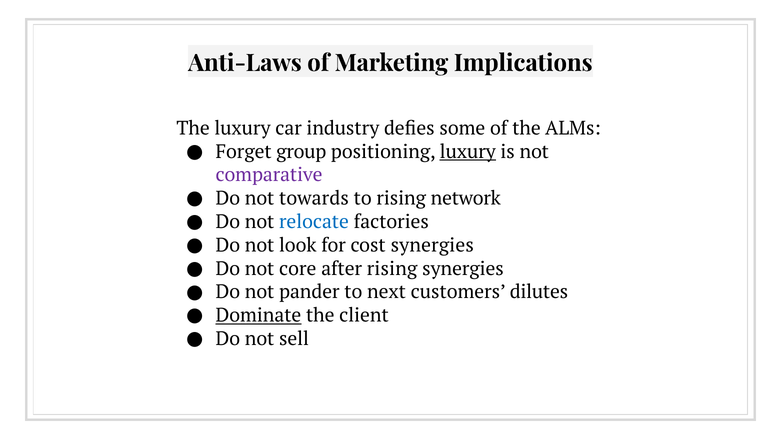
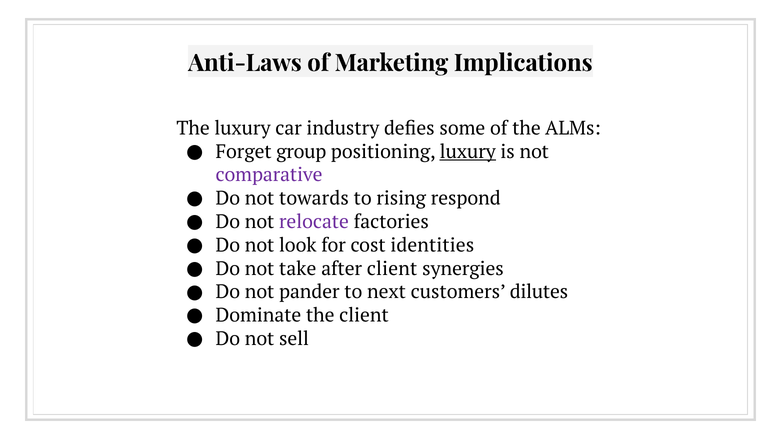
network: network -> respond
relocate colour: blue -> purple
cost synergies: synergies -> identities
core: core -> take
after rising: rising -> client
Dominate underline: present -> none
